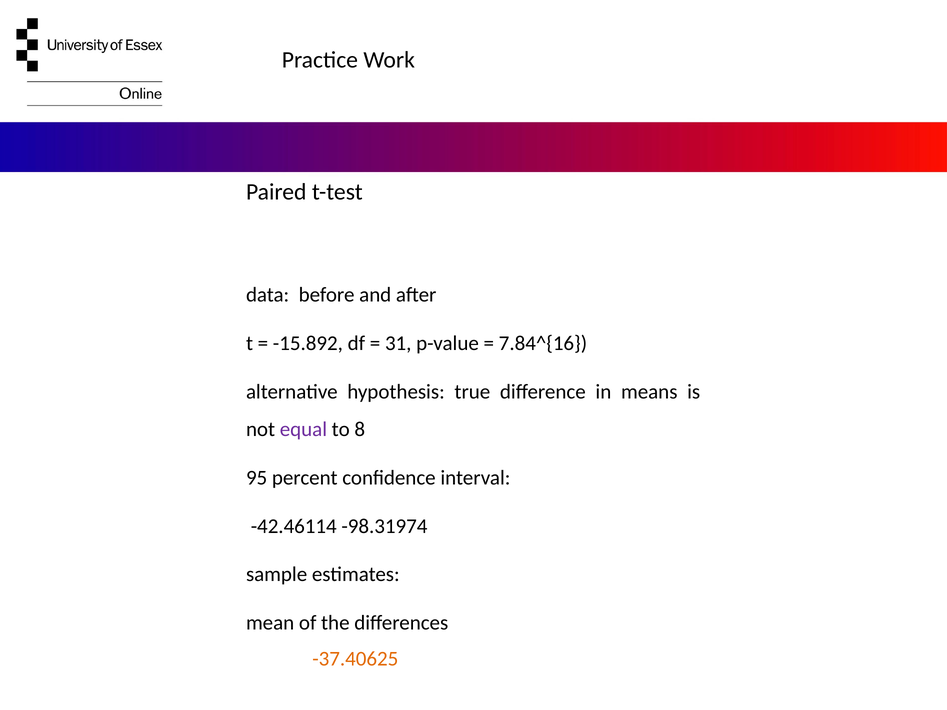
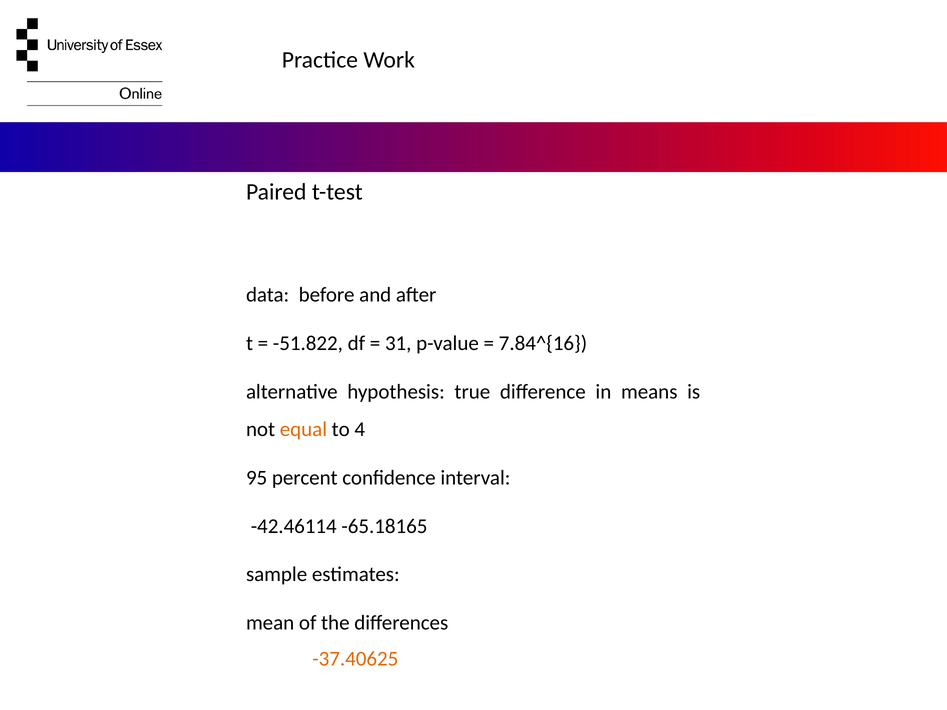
-15.892: -15.892 -> -51.822
equal colour: purple -> orange
8: 8 -> 4
-98.31974: -98.31974 -> -65.18165
